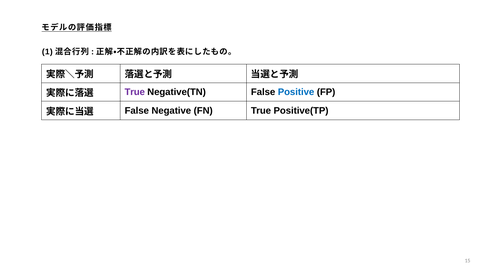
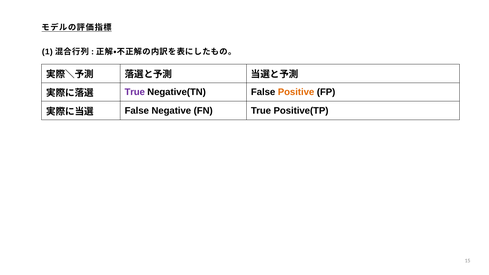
Positive colour: blue -> orange
